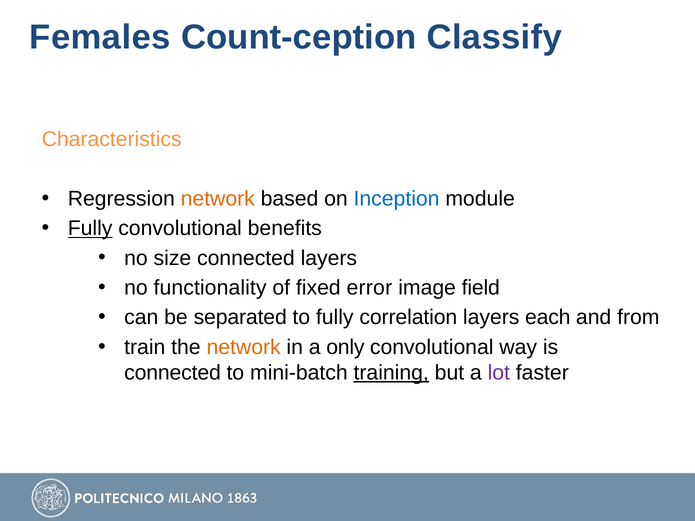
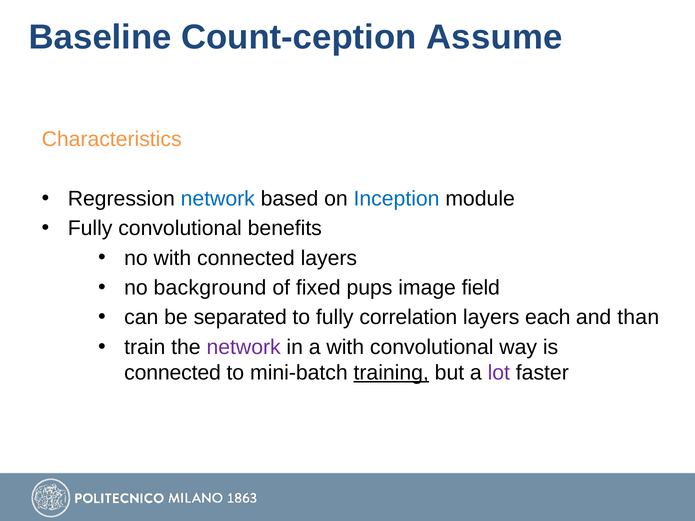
Females: Females -> Baseline
Classify: Classify -> Assume
network at (218, 199) colour: orange -> blue
Fully at (90, 228) underline: present -> none
no size: size -> with
functionality: functionality -> background
error: error -> pups
from: from -> than
network at (244, 347) colour: orange -> purple
a only: only -> with
